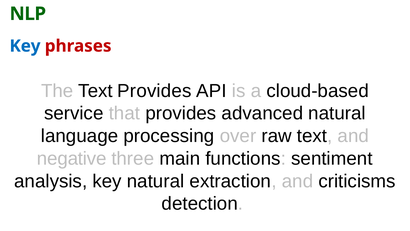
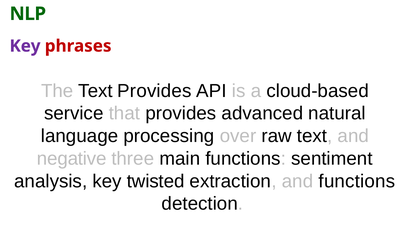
Key at (25, 46) colour: blue -> purple
key natural: natural -> twisted
and criticisms: criticisms -> functions
